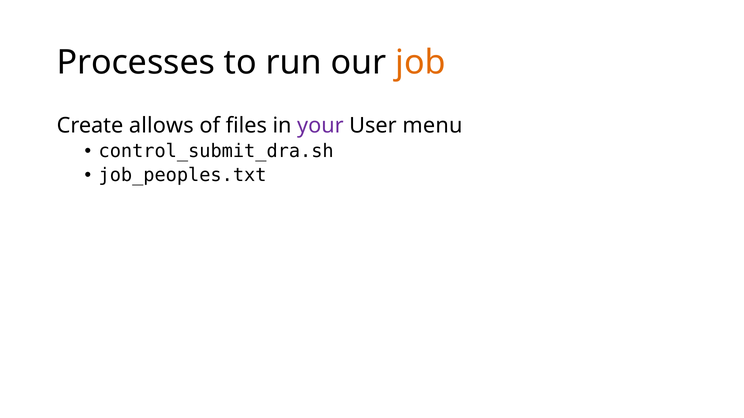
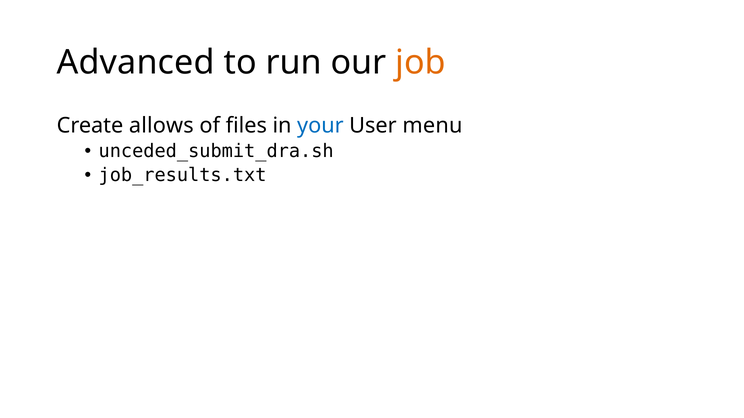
Processes: Processes -> Advanced
your colour: purple -> blue
control_submit_dra.sh: control_submit_dra.sh -> unceded_submit_dra.sh
job_peoples.txt: job_peoples.txt -> job_results.txt
